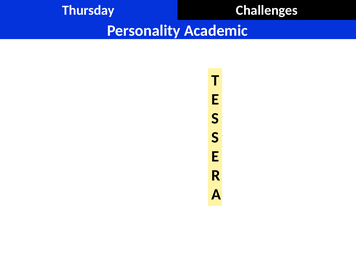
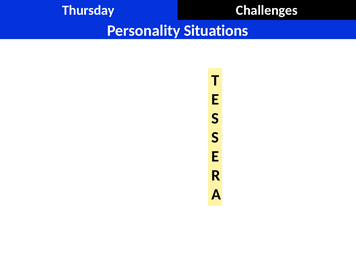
Personality Academic: Academic -> Situations
